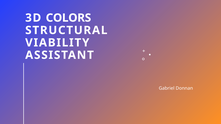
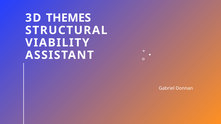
COLORS: COLORS -> THEMES
